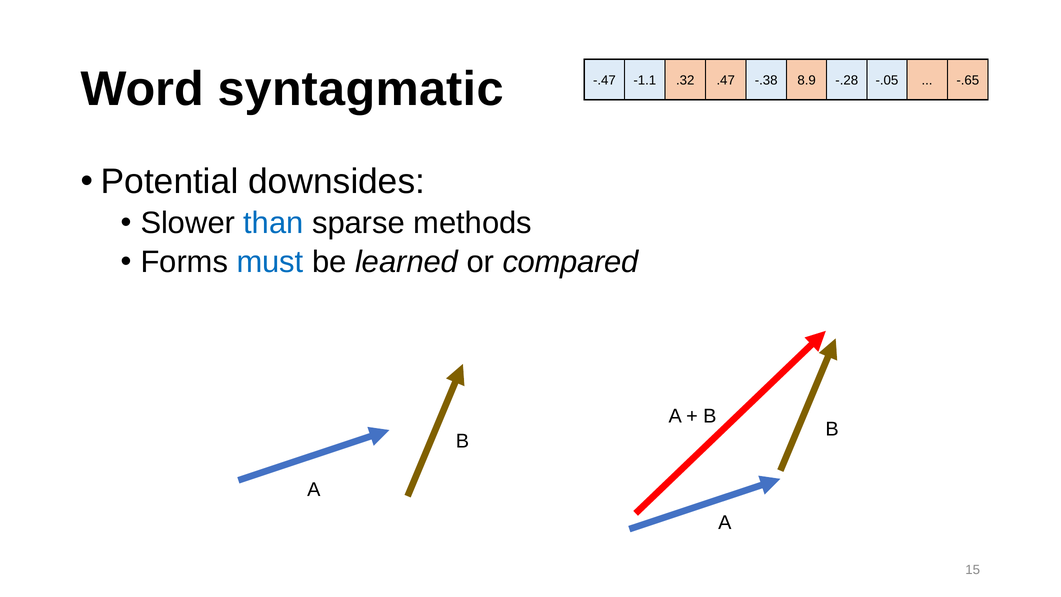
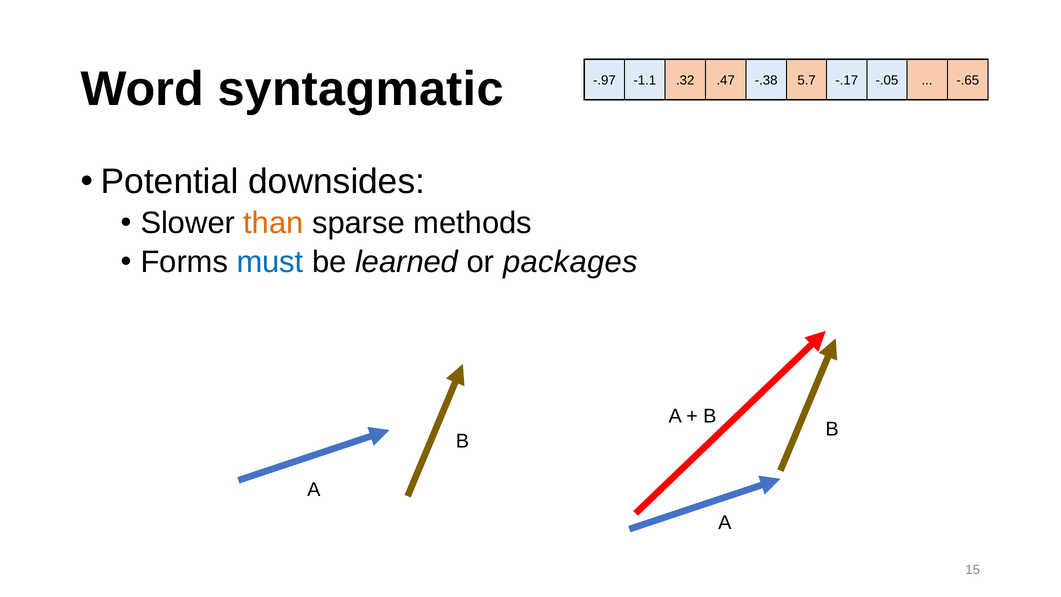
-.47: -.47 -> -.97
8.9: 8.9 -> 5.7
-.28: -.28 -> -.17
than colour: blue -> orange
compared: compared -> packages
